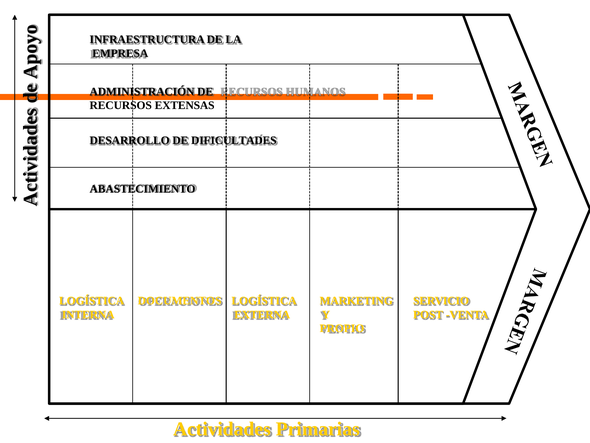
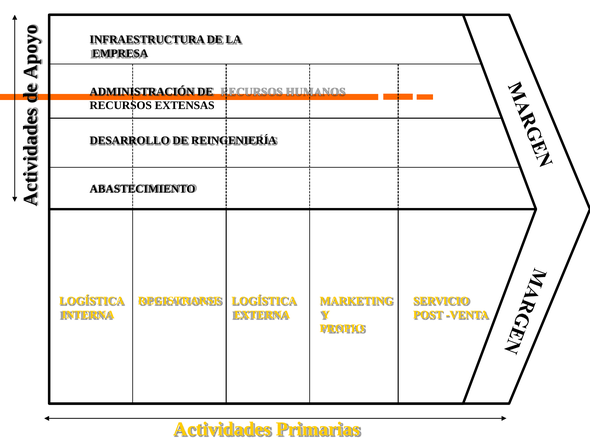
DIFICULTADES: DIFICULTADES -> REINGENIERÍA
DOCUMENTOS: DOCUMENTOS -> REGISTRARSE
